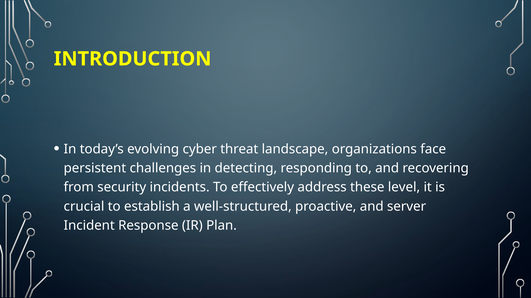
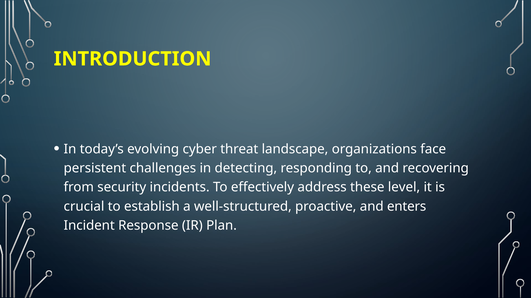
server: server -> enters
